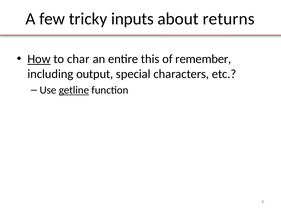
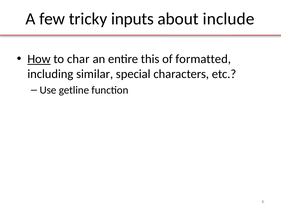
returns: returns -> include
remember: remember -> formatted
output: output -> similar
getline underline: present -> none
